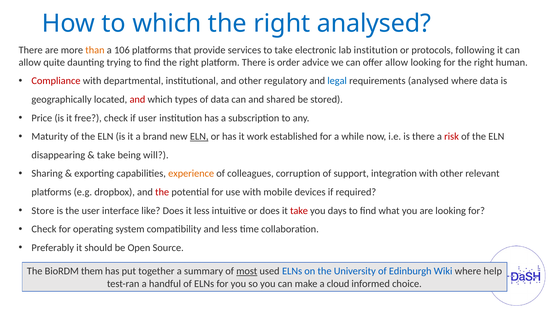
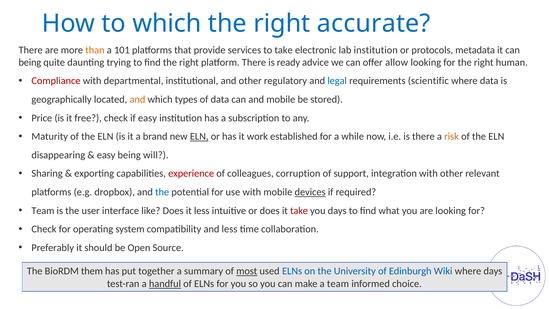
right analysed: analysed -> accurate
106: 106 -> 101
following: following -> metadata
allow at (30, 62): allow -> being
order: order -> ready
requirements analysed: analysed -> scientific
and at (137, 99) colour: red -> orange
and shared: shared -> mobile
if user: user -> easy
risk colour: red -> orange
take at (106, 155): take -> easy
experience colour: orange -> red
the at (162, 192) colour: red -> blue
devices underline: none -> present
Store at (43, 211): Store -> Team
where help: help -> days
handful underline: none -> present
a cloud: cloud -> team
